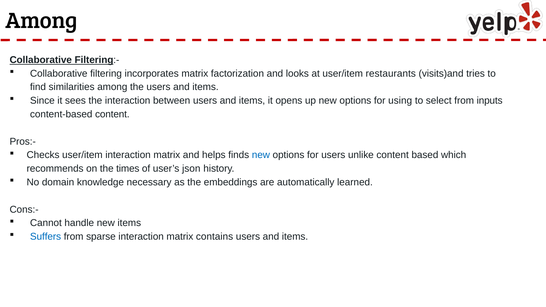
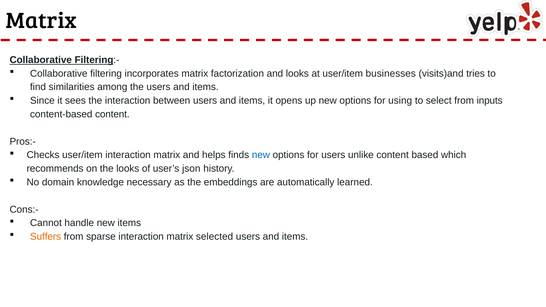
Among at (41, 21): Among -> Matrix
restaurants: restaurants -> businesses
the times: times -> looks
Suffers colour: blue -> orange
contains: contains -> selected
